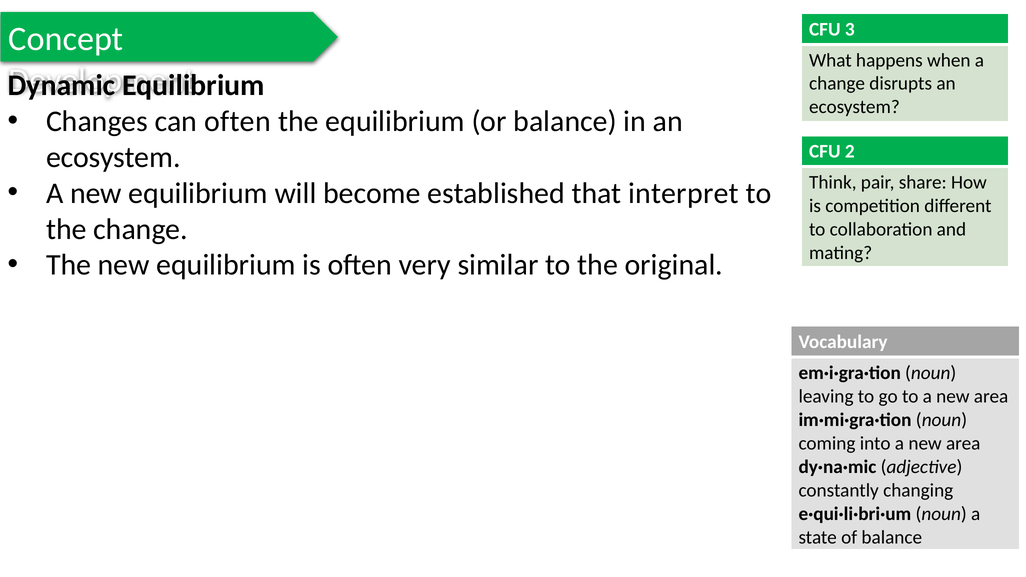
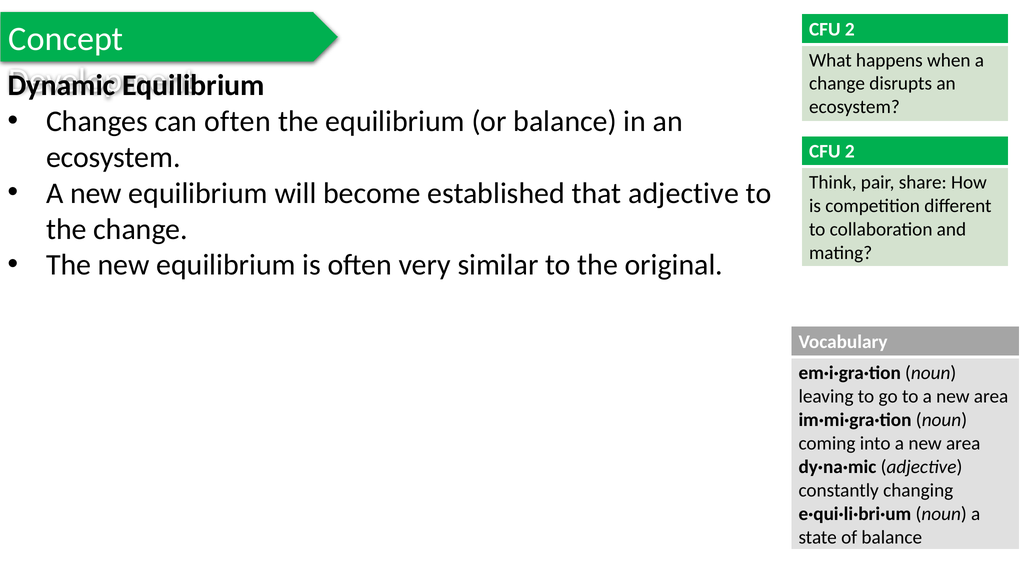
3 at (850, 29): 3 -> 2
that interpret: interpret -> adjective
